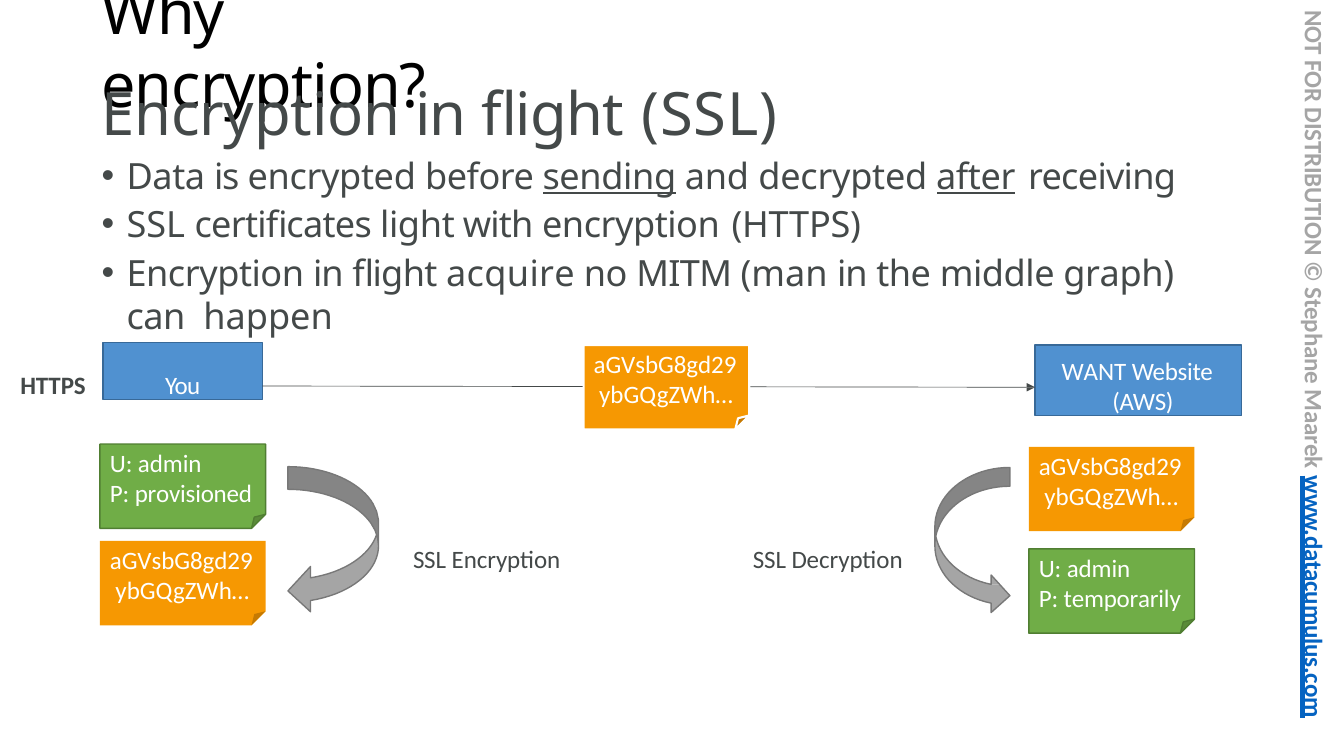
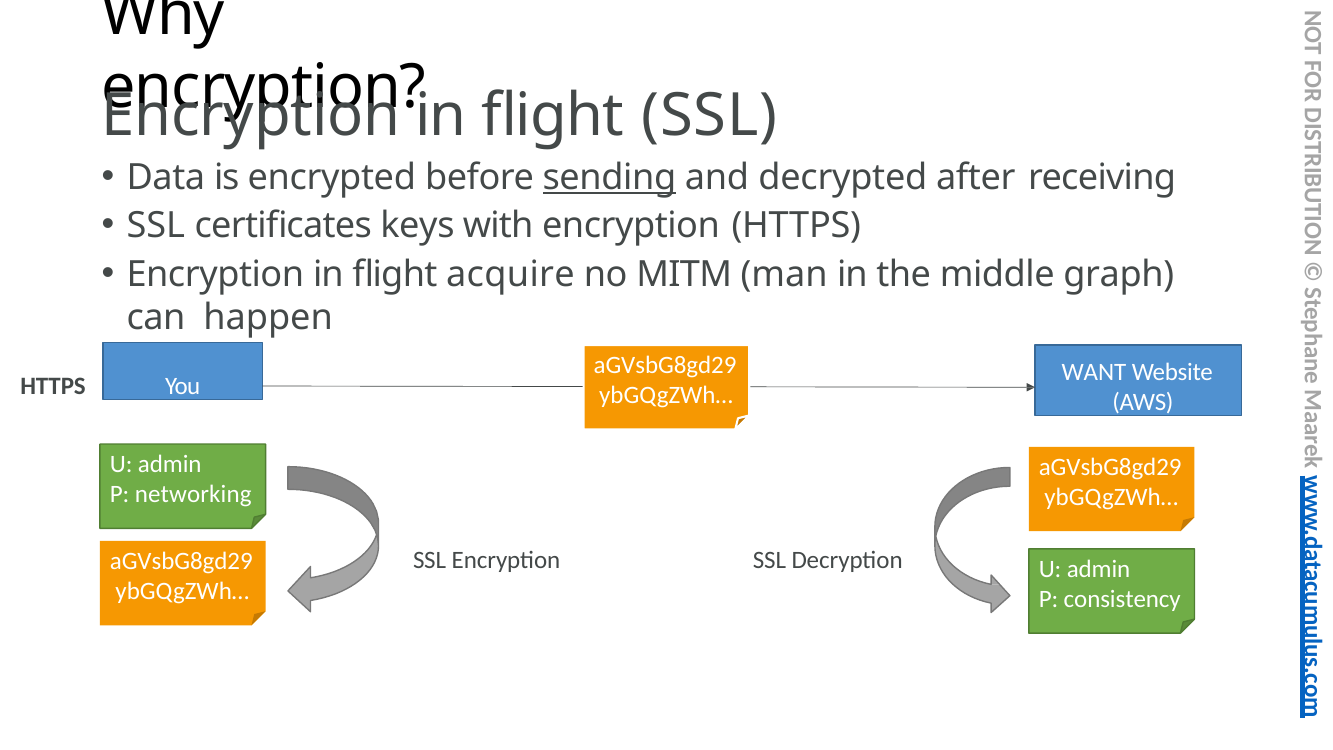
after underline: present -> none
light: light -> keys
provisioned: provisioned -> networking
temporarily: temporarily -> consistency
